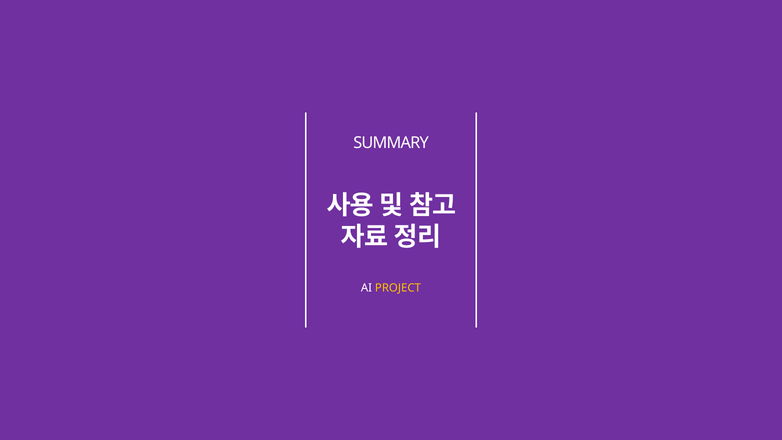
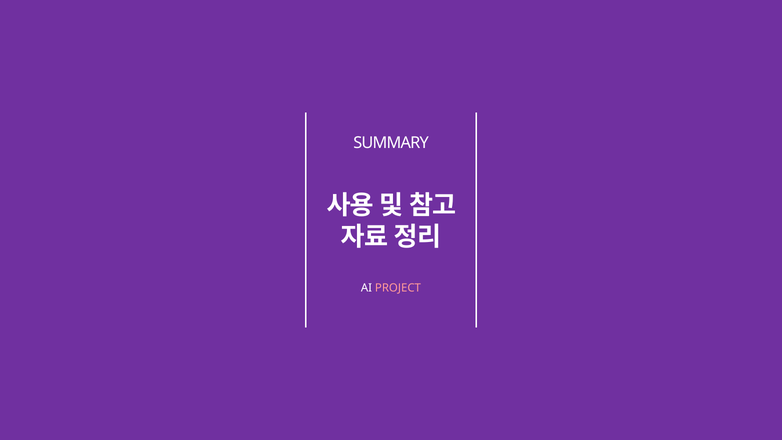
PROJECT colour: yellow -> pink
